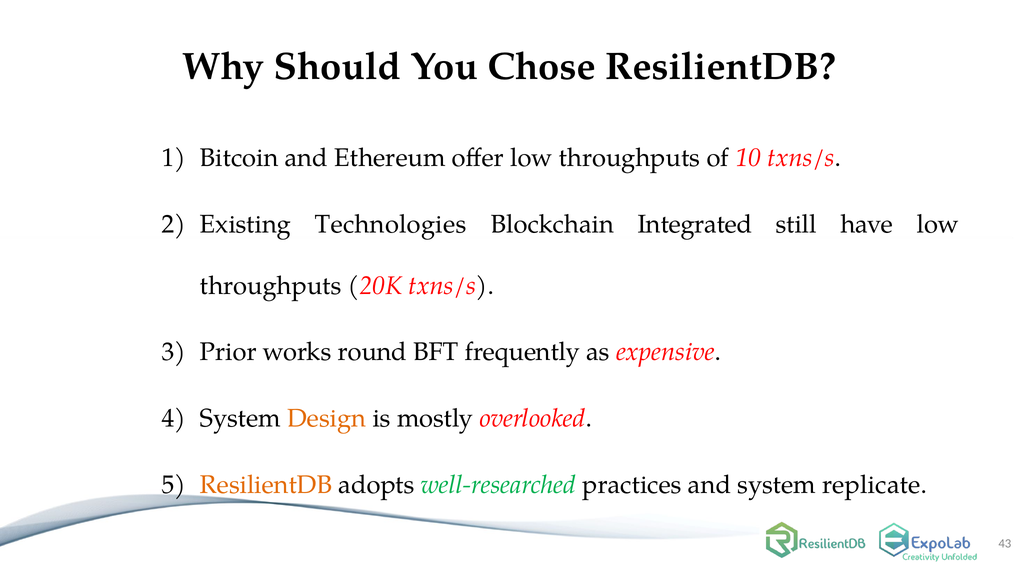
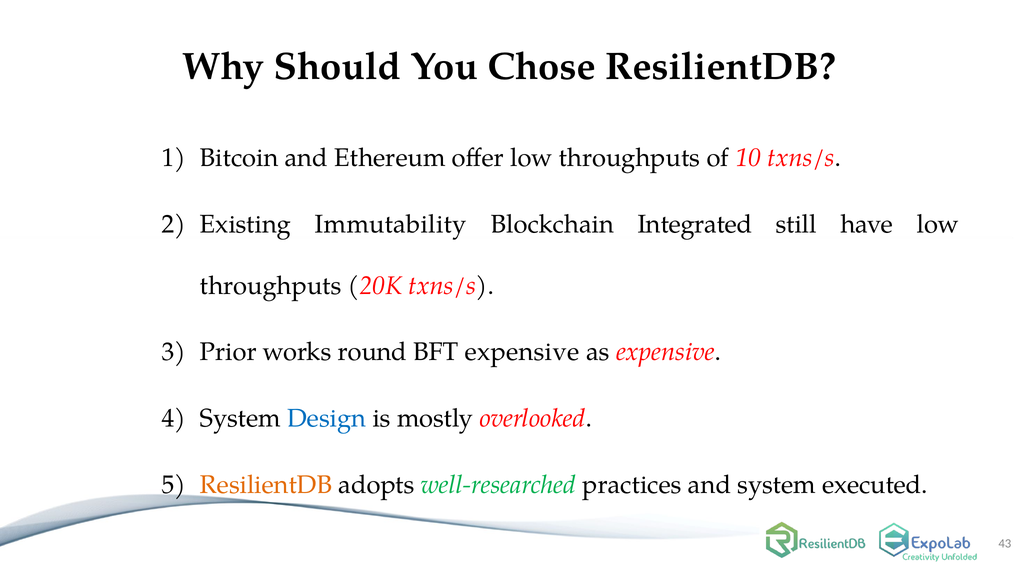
Technologies: Technologies -> Immutability
BFT frequently: frequently -> expensive
Design colour: orange -> blue
replicate: replicate -> executed
